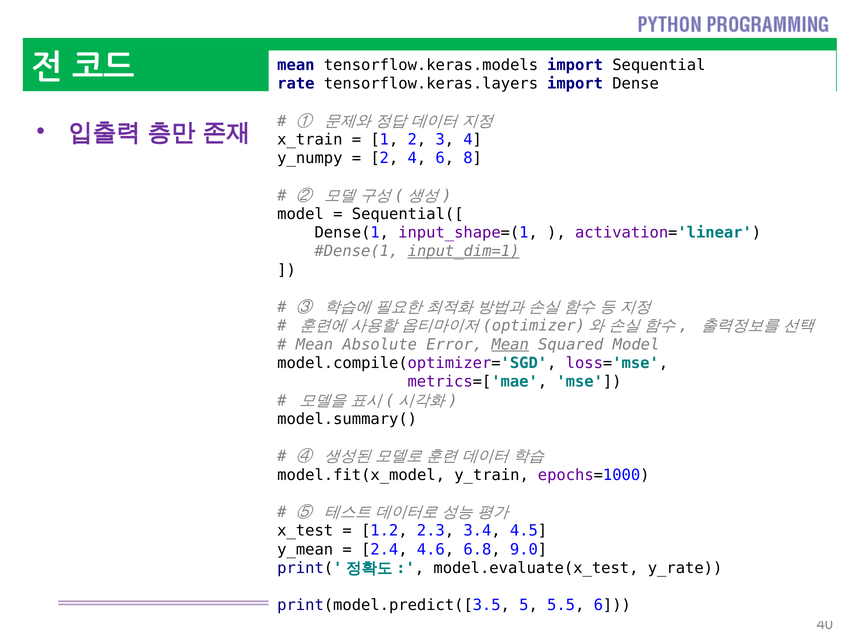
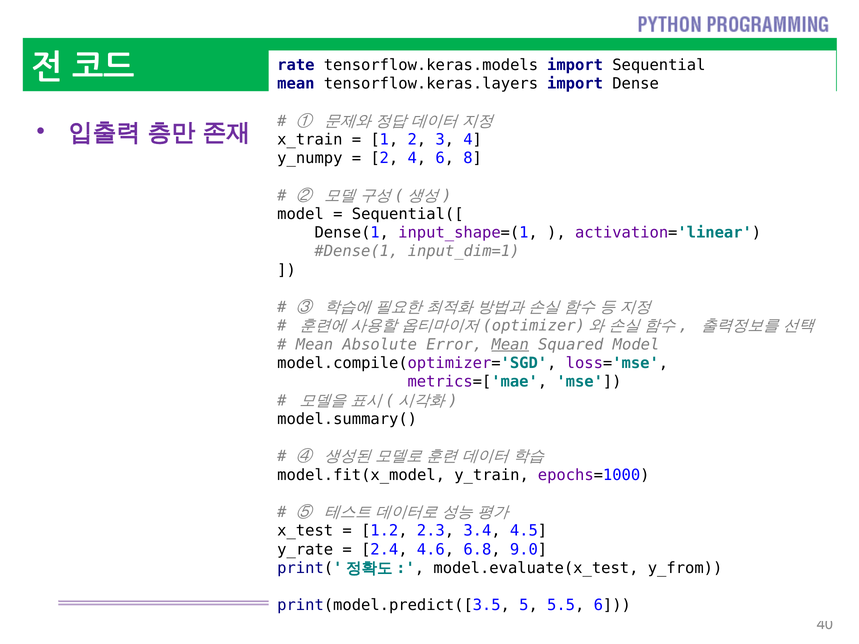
mean at (296, 65): mean -> rate
rate at (296, 84): rate -> mean
input_dim=1 underline: present -> none
y_mean: y_mean -> y_rate
y_rate: y_rate -> y_from
